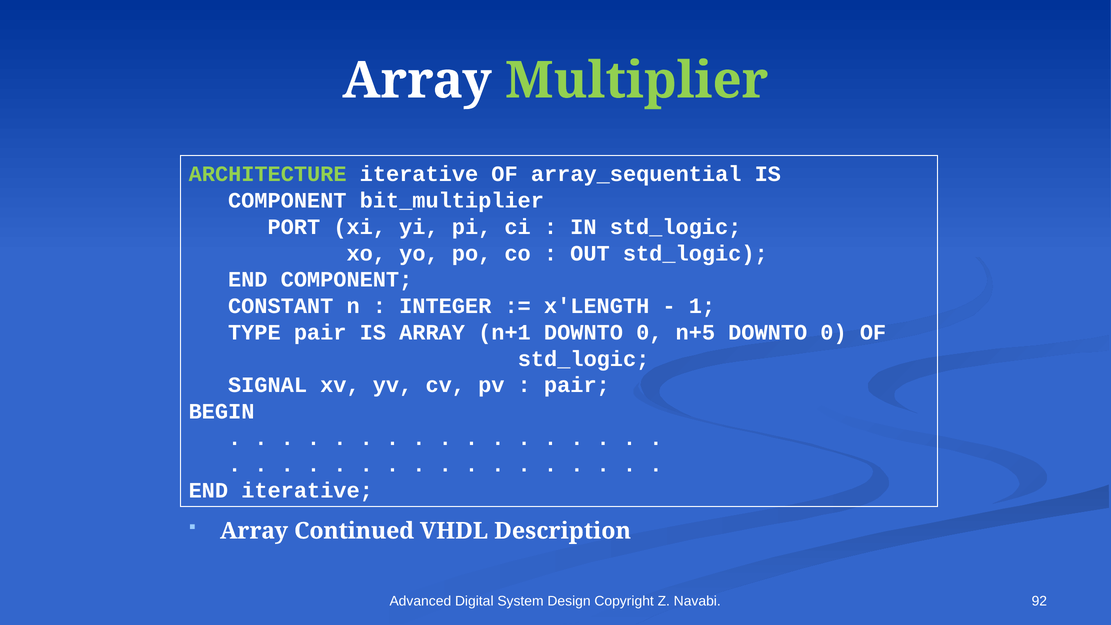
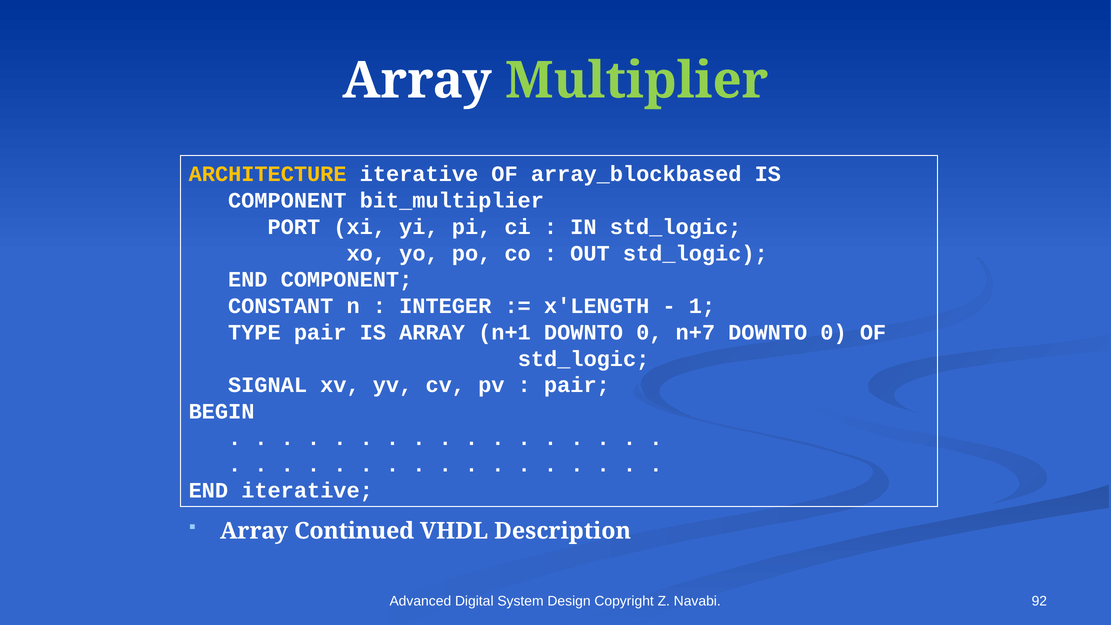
ARCHITECTURE colour: light green -> yellow
array_sequential: array_sequential -> array_blockbased
n+5: n+5 -> n+7
